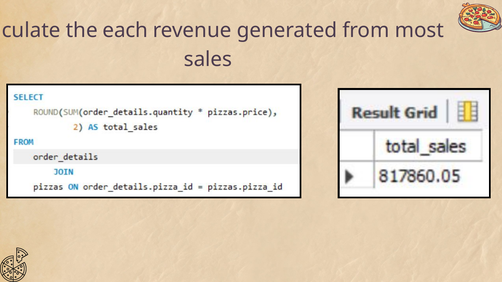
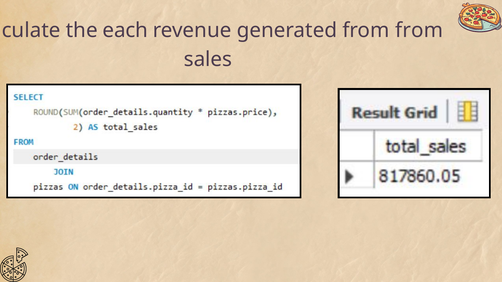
from most: most -> from
